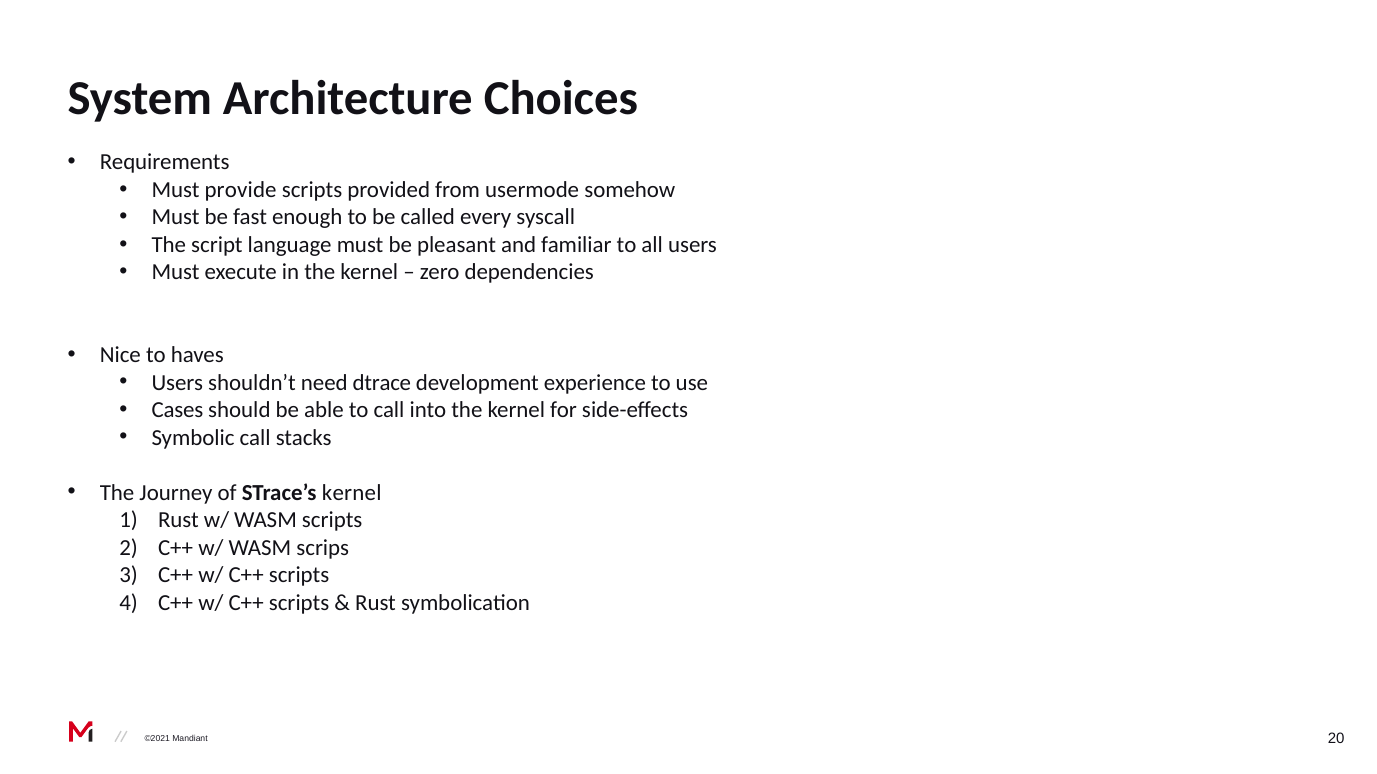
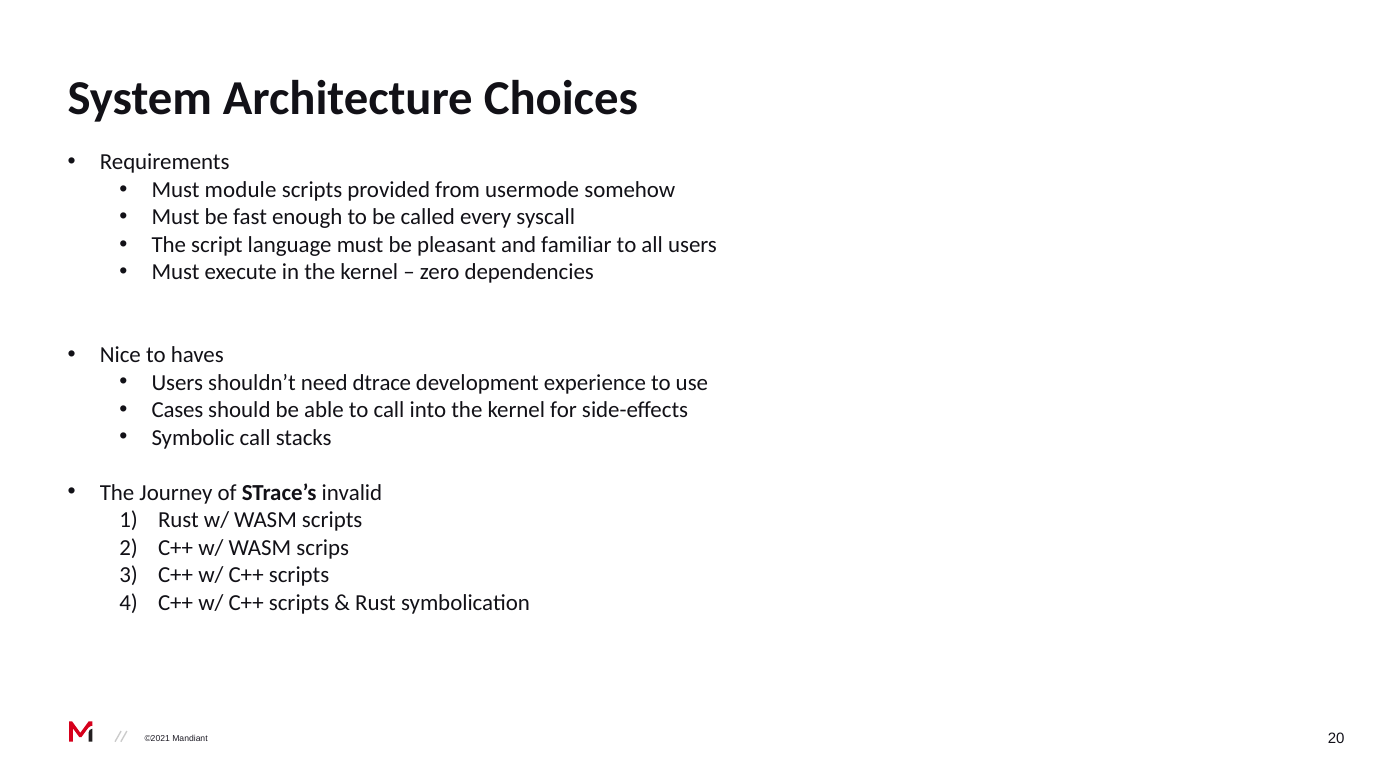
provide: provide -> module
STrace’s kernel: kernel -> invalid
